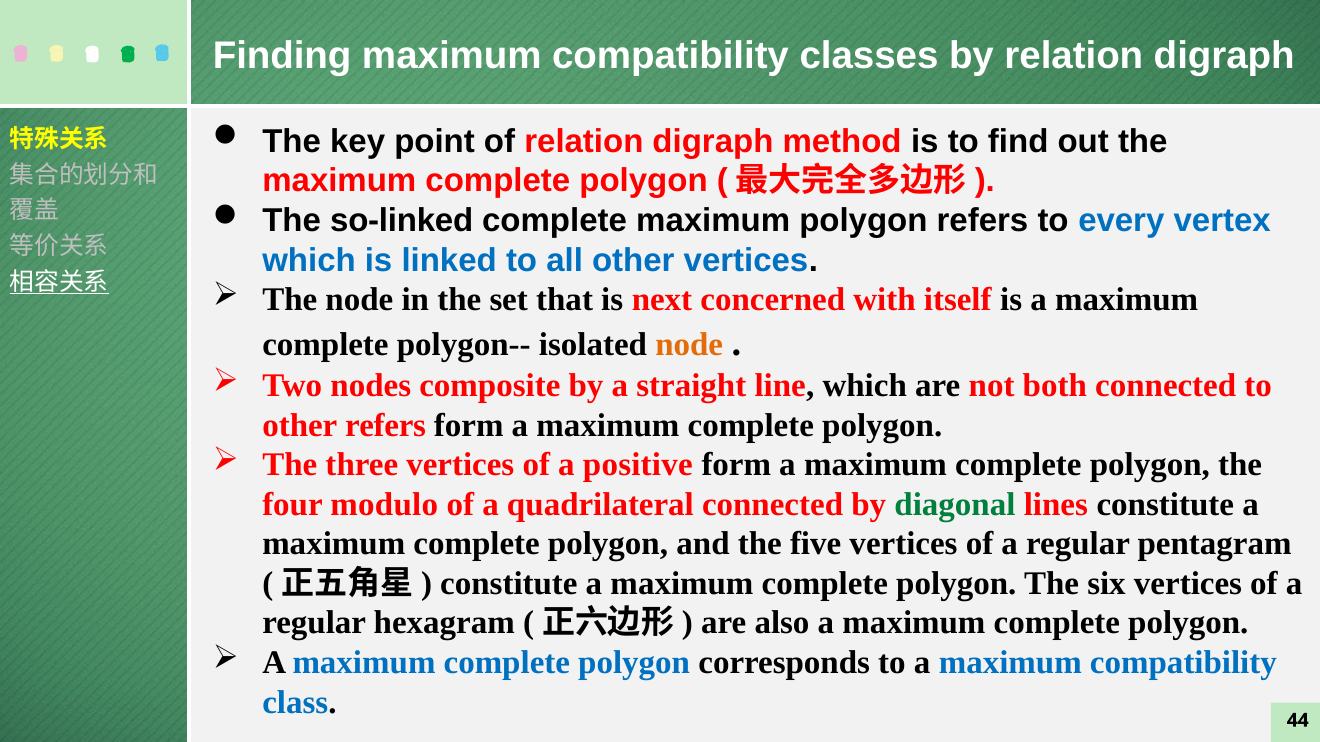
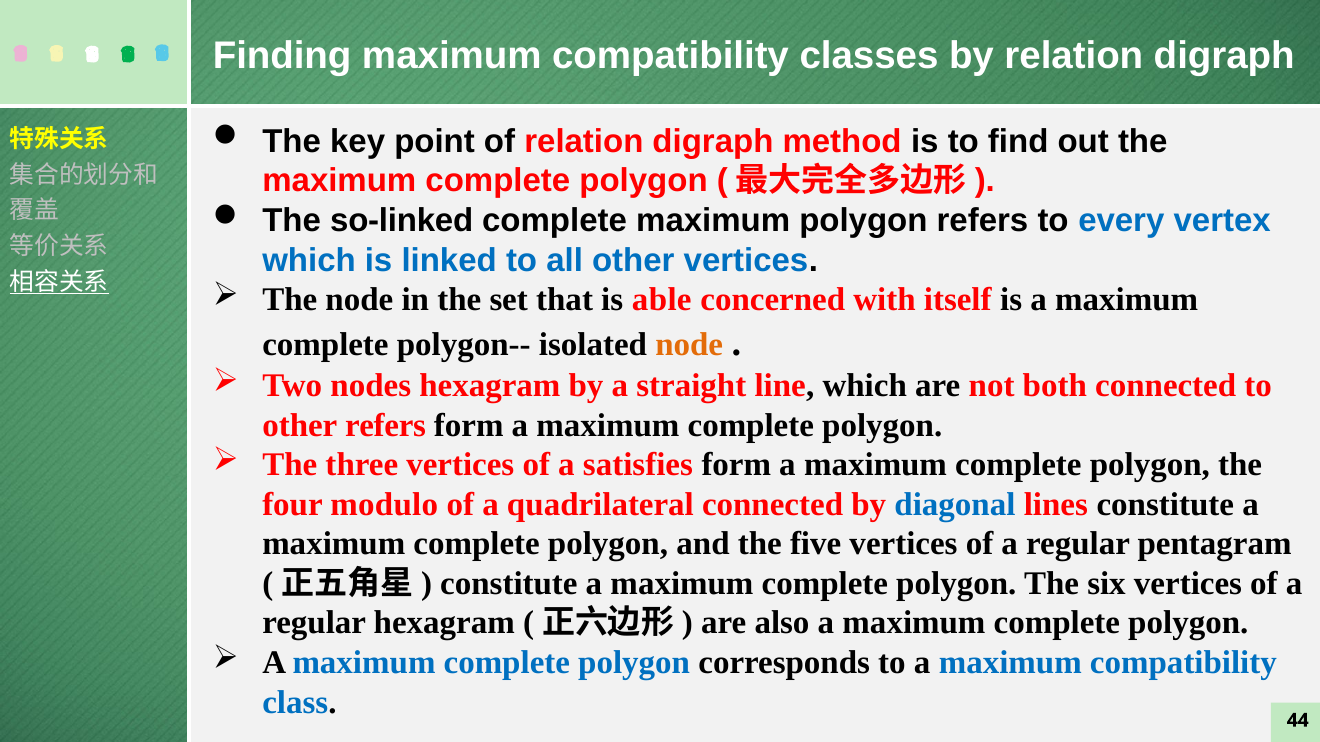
next: next -> able
nodes composite: composite -> hexagram
positive: positive -> satisfies
diagonal colour: green -> blue
